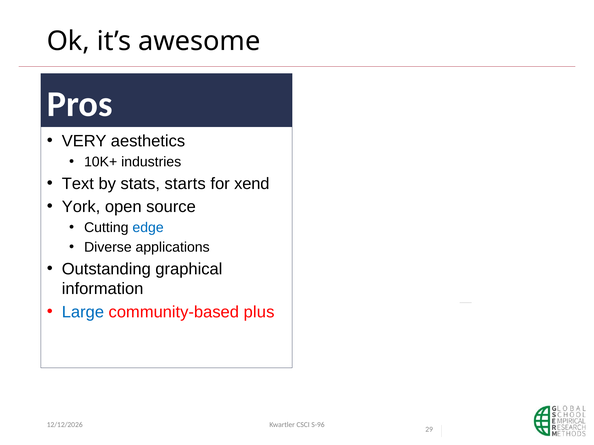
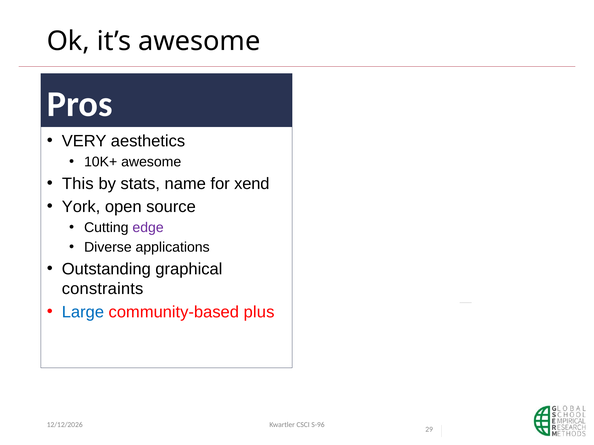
10K+ industries: industries -> awesome
Text: Text -> This
starts: starts -> name
edge colour: blue -> purple
information: information -> constraints
